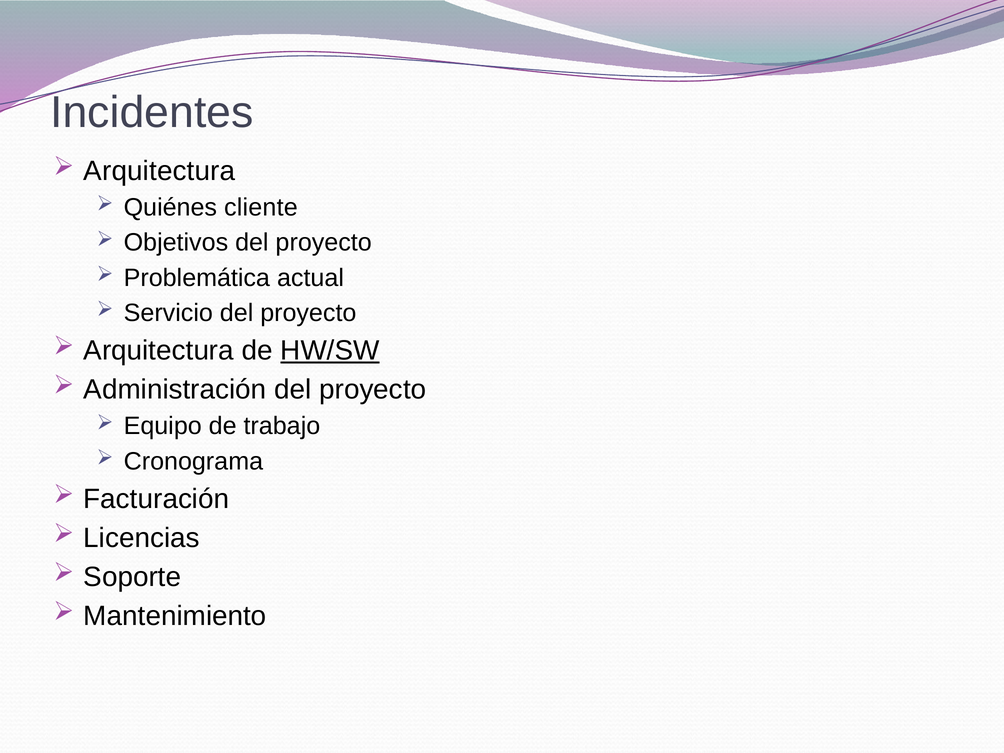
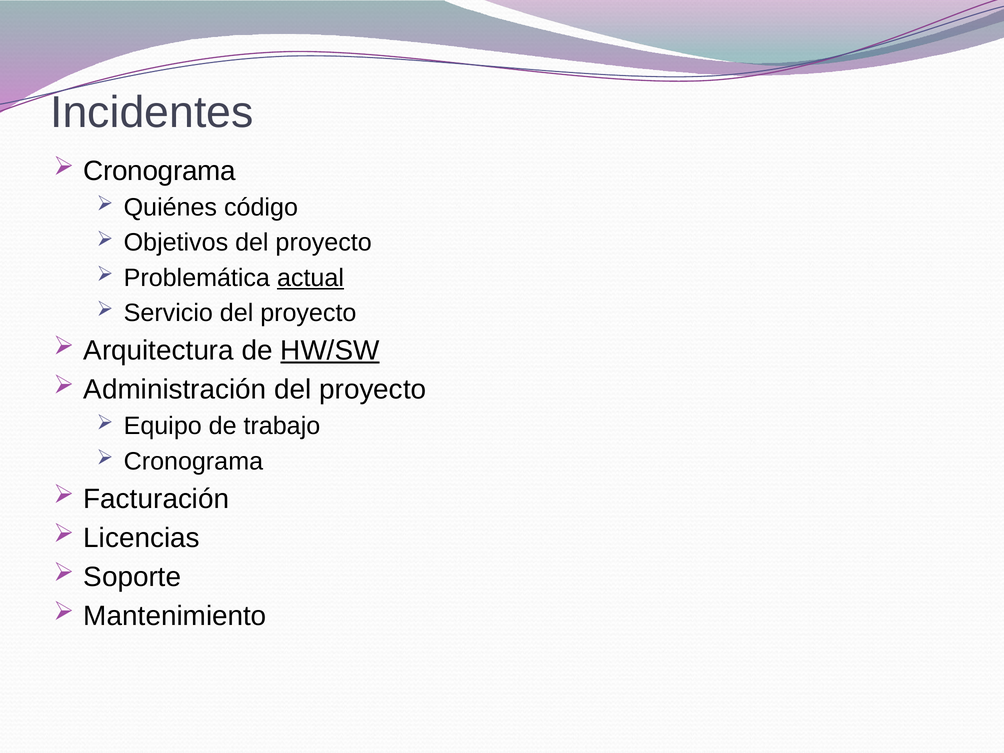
Arquitectura at (159, 171): Arquitectura -> Cronograma
cliente: cliente -> código
actual underline: none -> present
